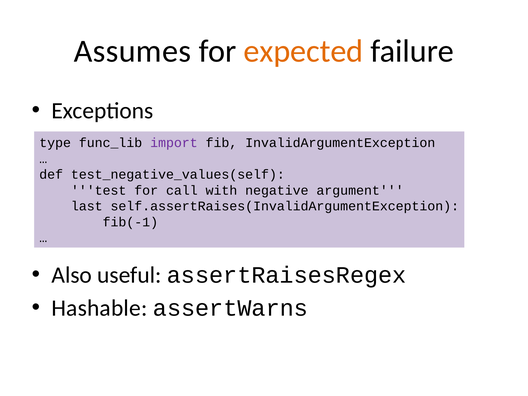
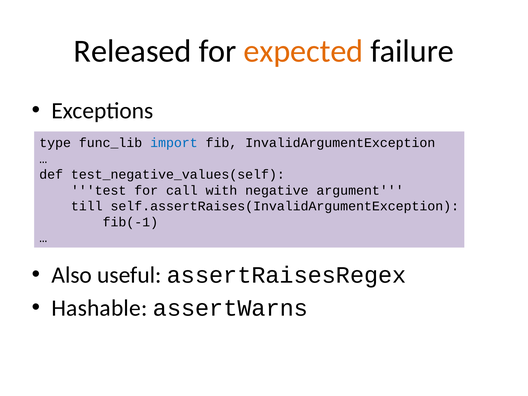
Assumes: Assumes -> Released
import colour: purple -> blue
last: last -> till
